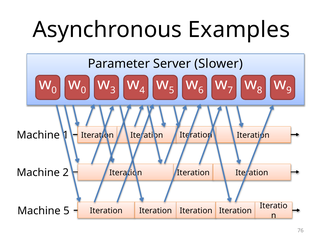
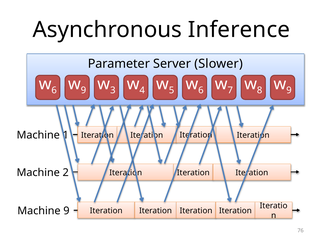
Examples: Examples -> Inference
0 at (54, 90): 0 -> 6
0 at (83, 90): 0 -> 9
Machine 5: 5 -> 9
